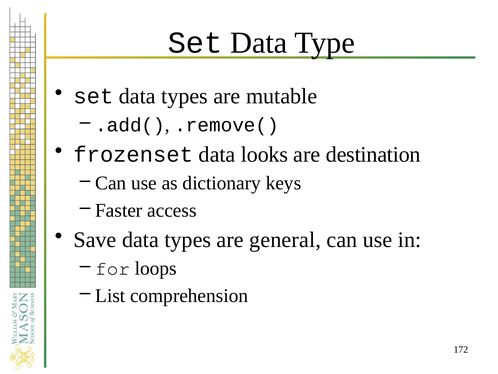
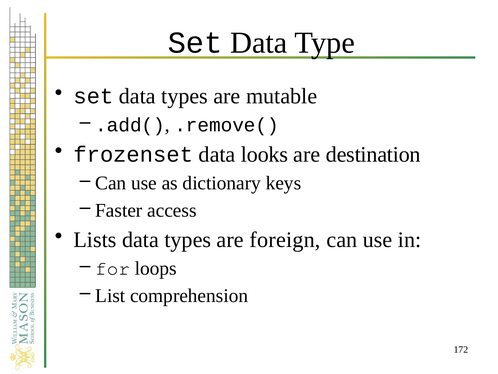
Save: Save -> Lists
general: general -> foreign
